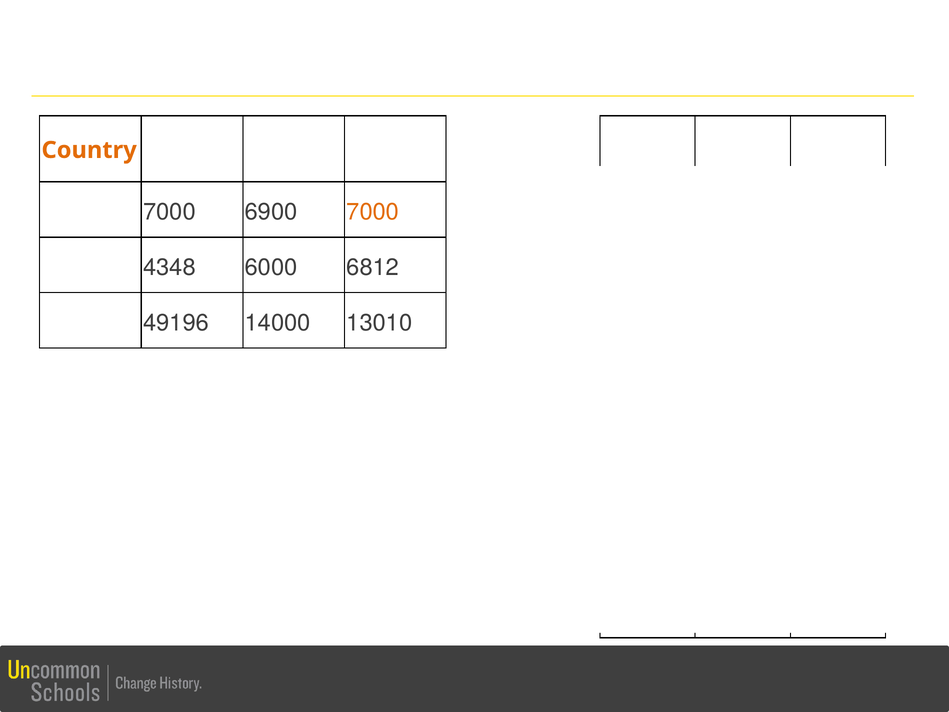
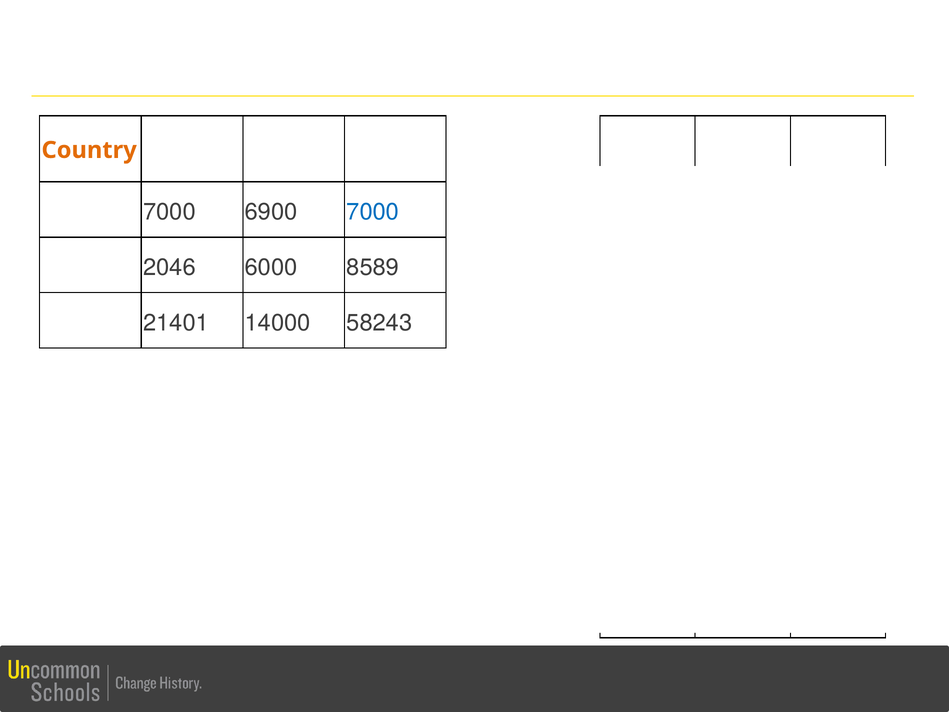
7000 at (373, 212) colour: orange -> blue
4348: 4348 -> 2046
6812: 6812 -> 8589
49196: 49196 -> 21401
13010: 13010 -> 58243
